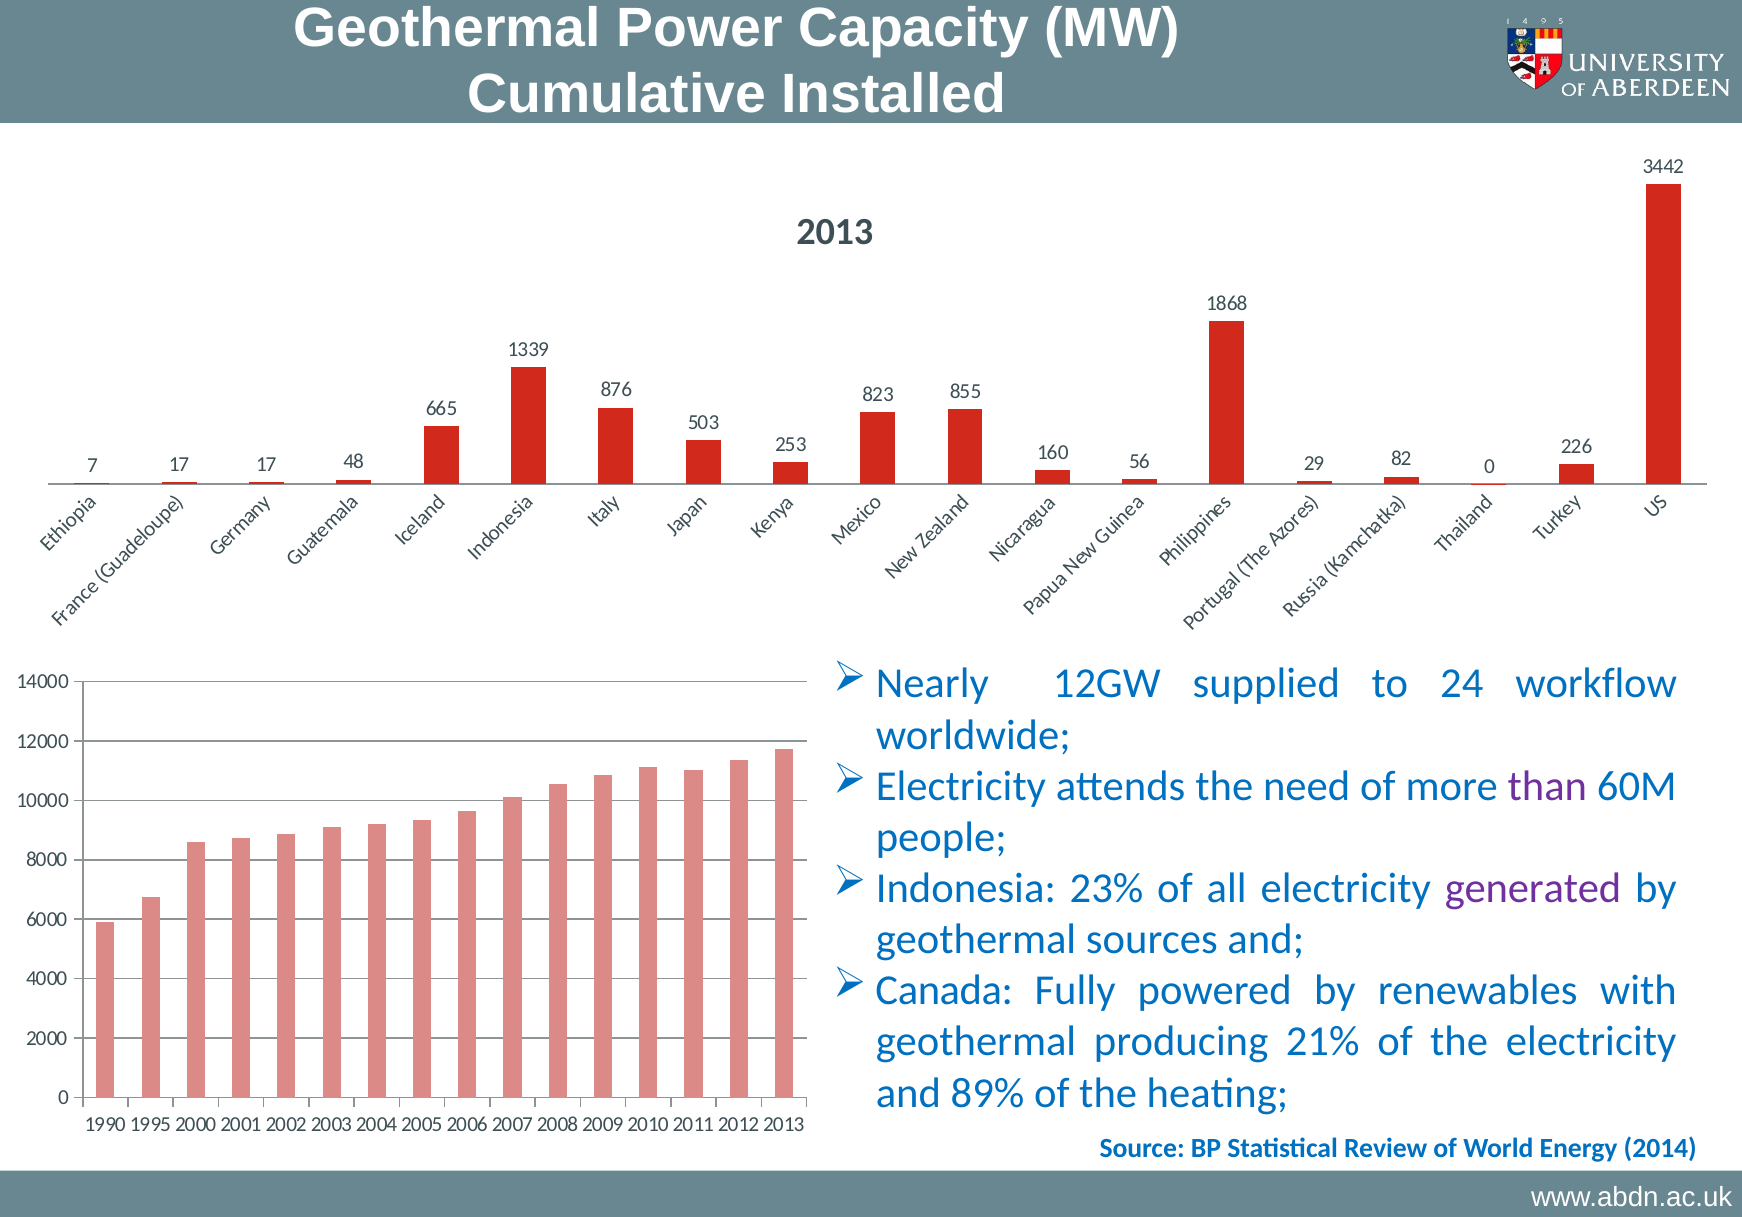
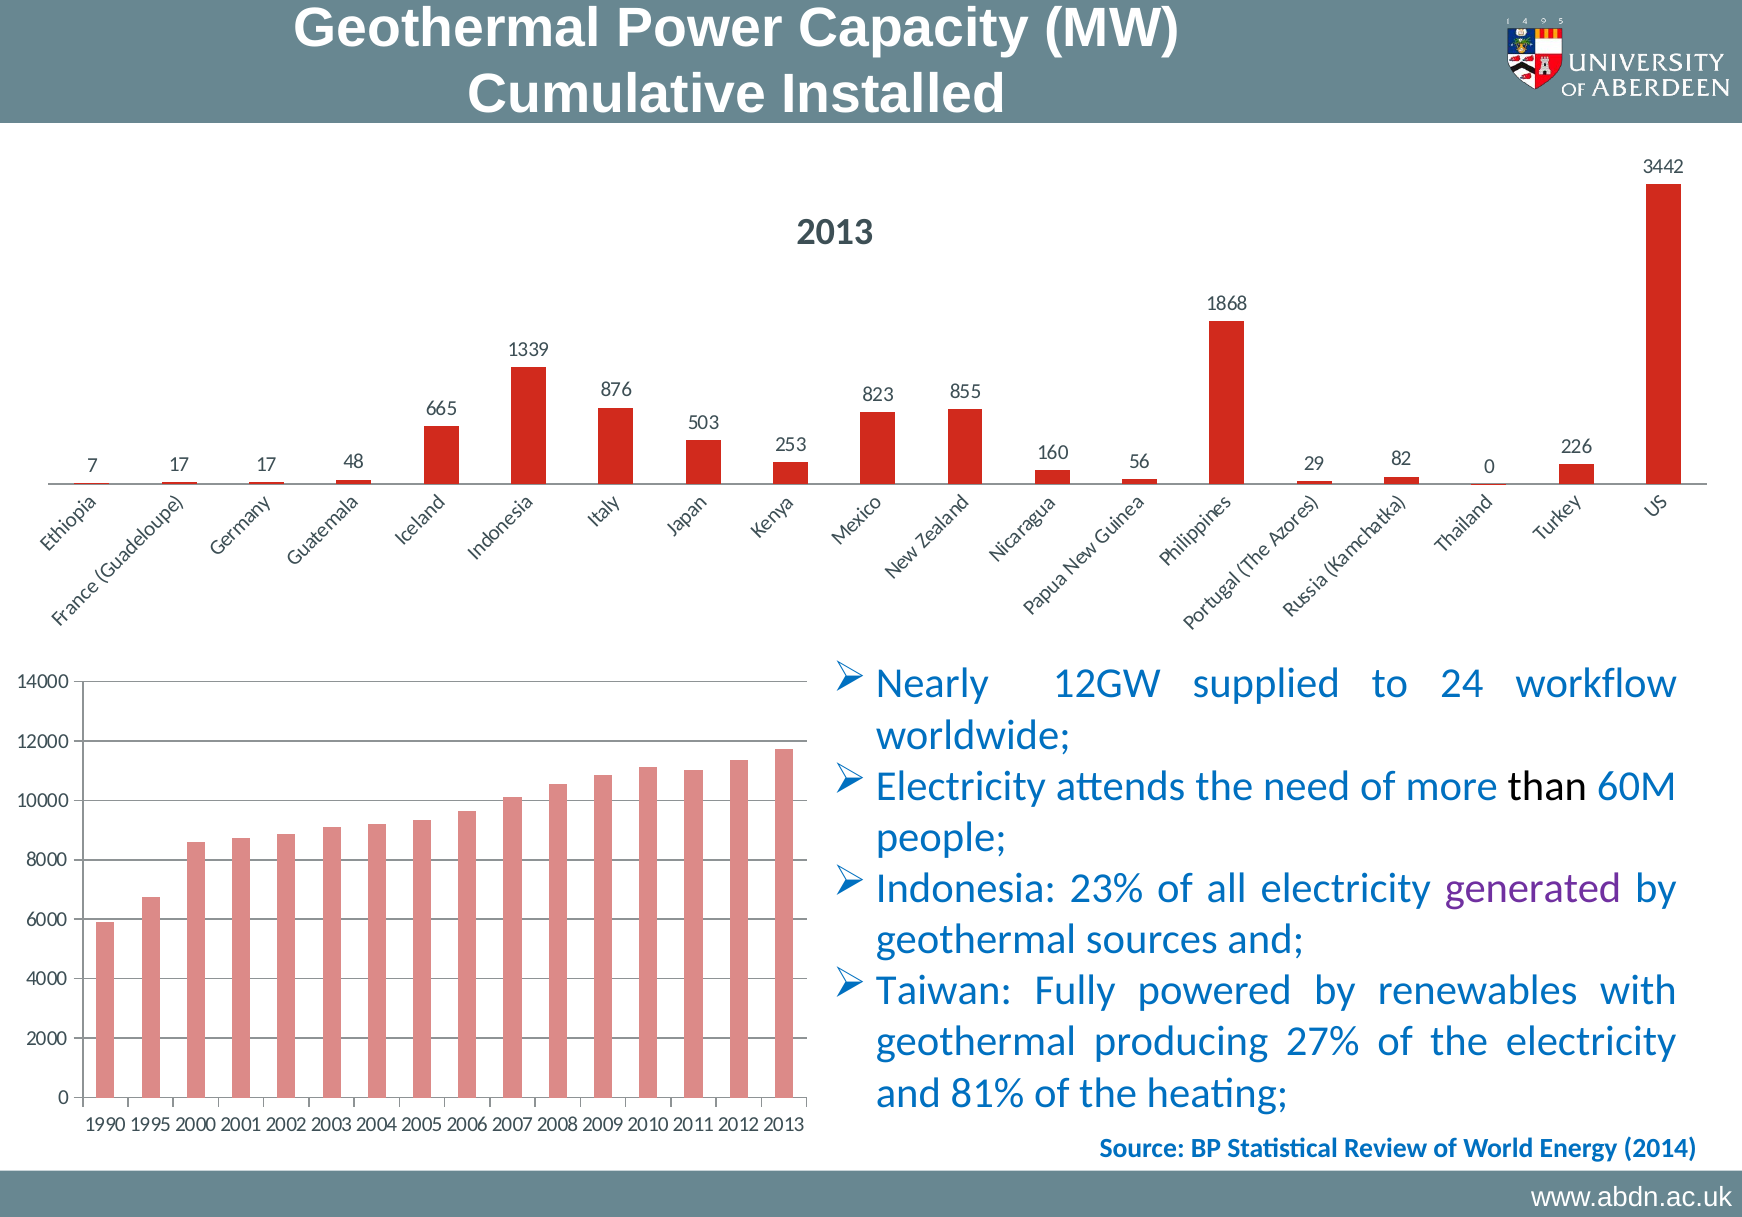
than colour: purple -> black
Canada: Canada -> Taiwan
21%: 21% -> 27%
89%: 89% -> 81%
